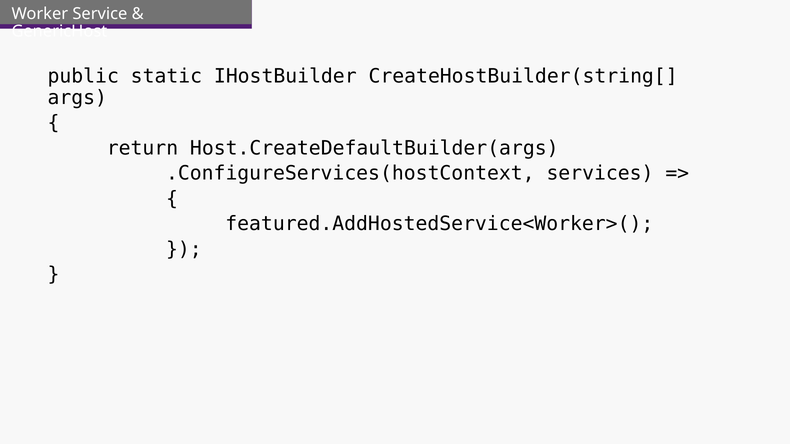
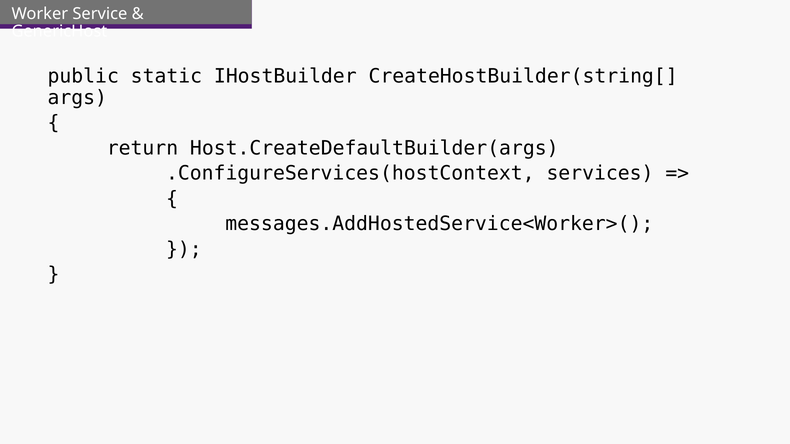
featured.AddHostedService<Worker>(: featured.AddHostedService<Worker>( -> messages.AddHostedService<Worker>(
